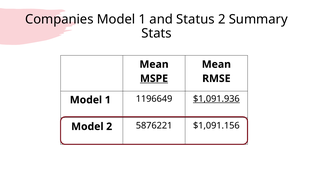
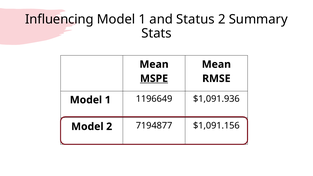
Companies: Companies -> Influencing
$1,091.936 underline: present -> none
5876221: 5876221 -> 7194877
